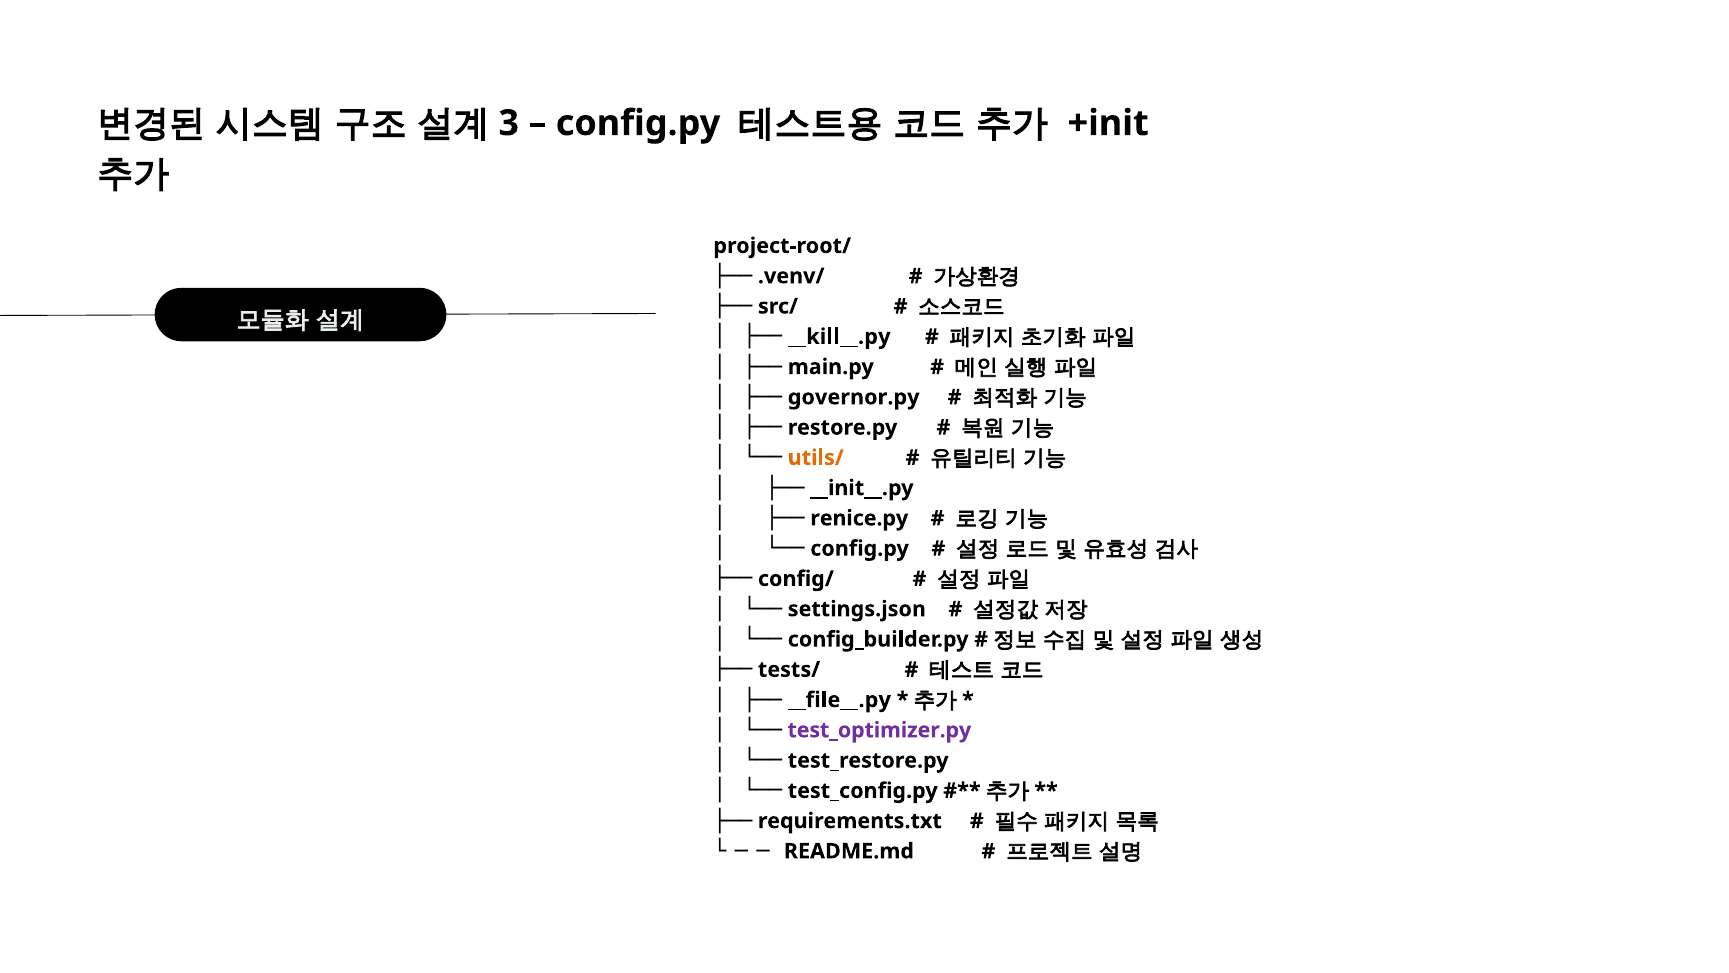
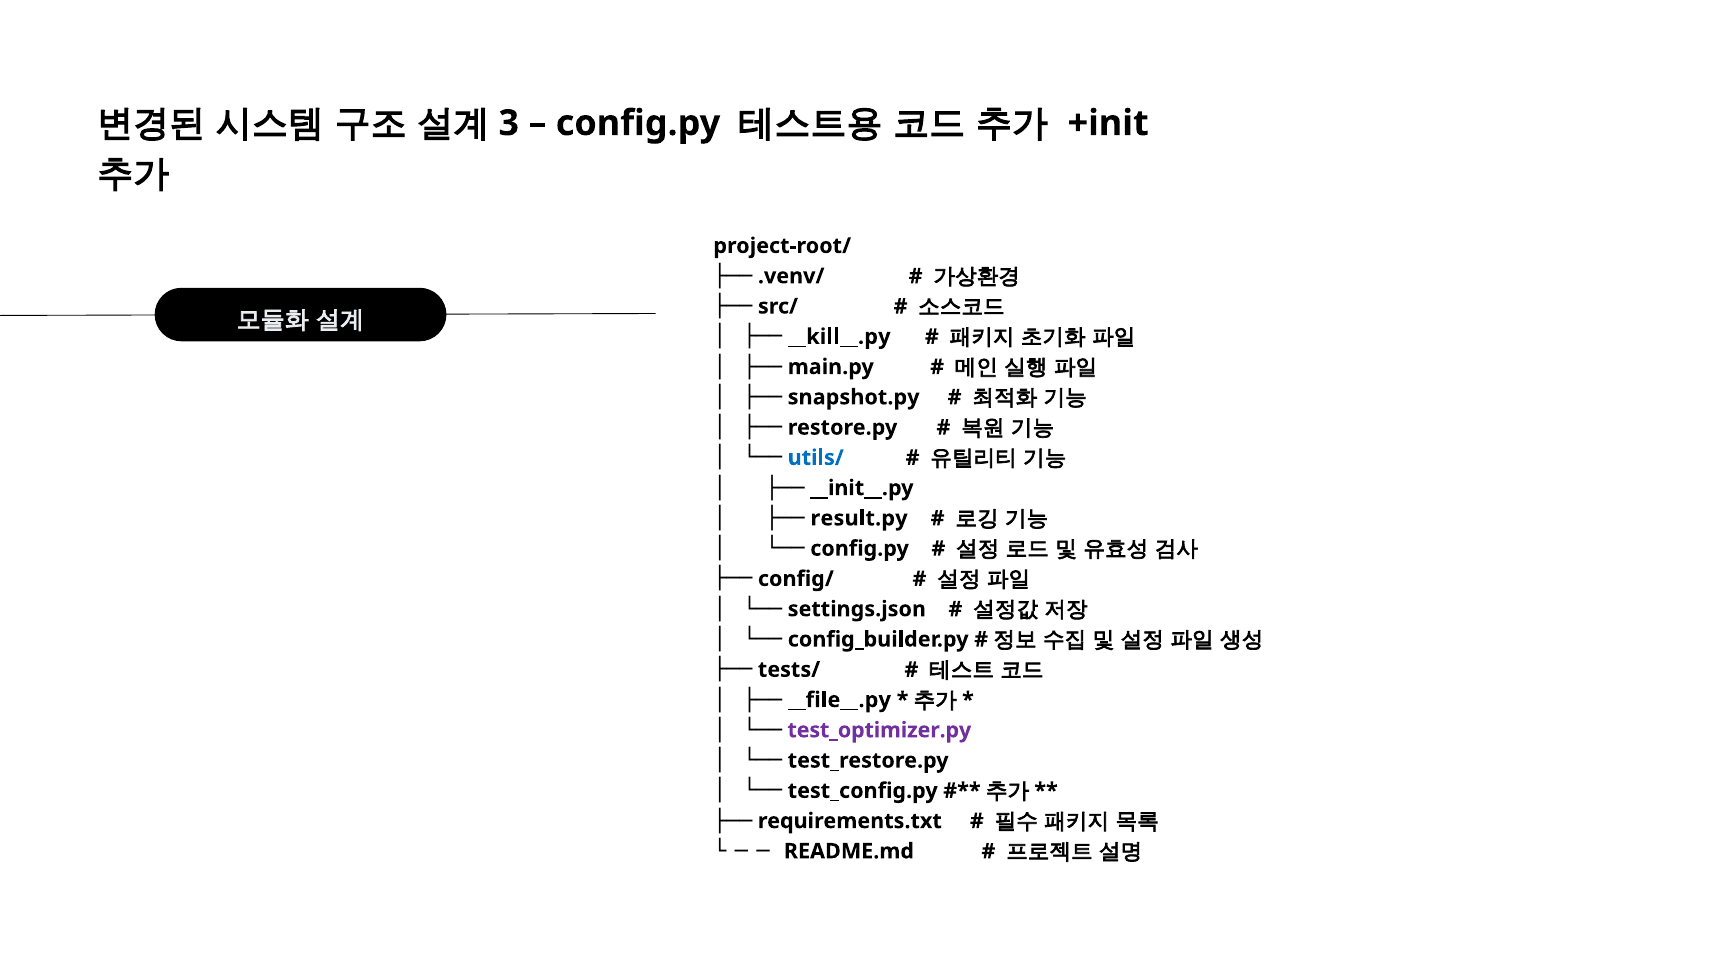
governor.py: governor.py -> snapshot.py
utils/ colour: orange -> blue
renice.py: renice.py -> result.py
